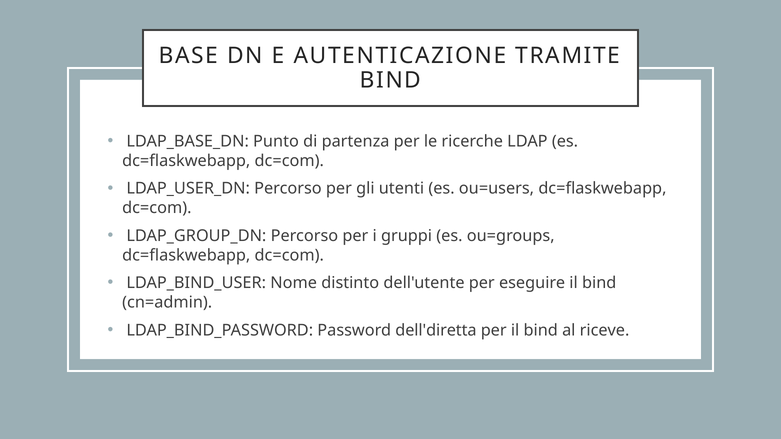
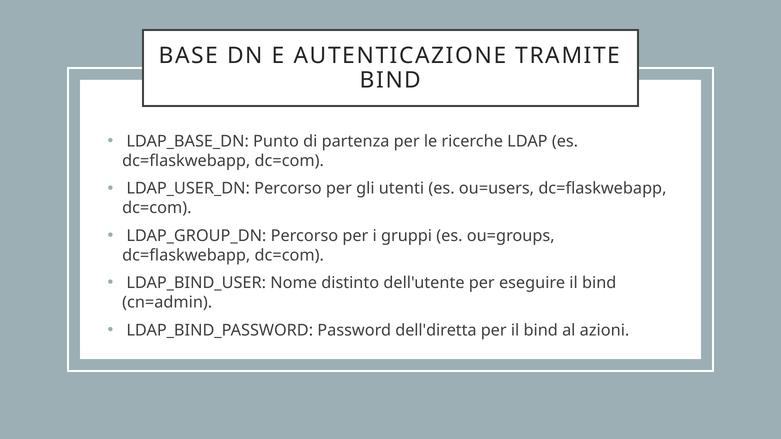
riceve: riceve -> azioni
